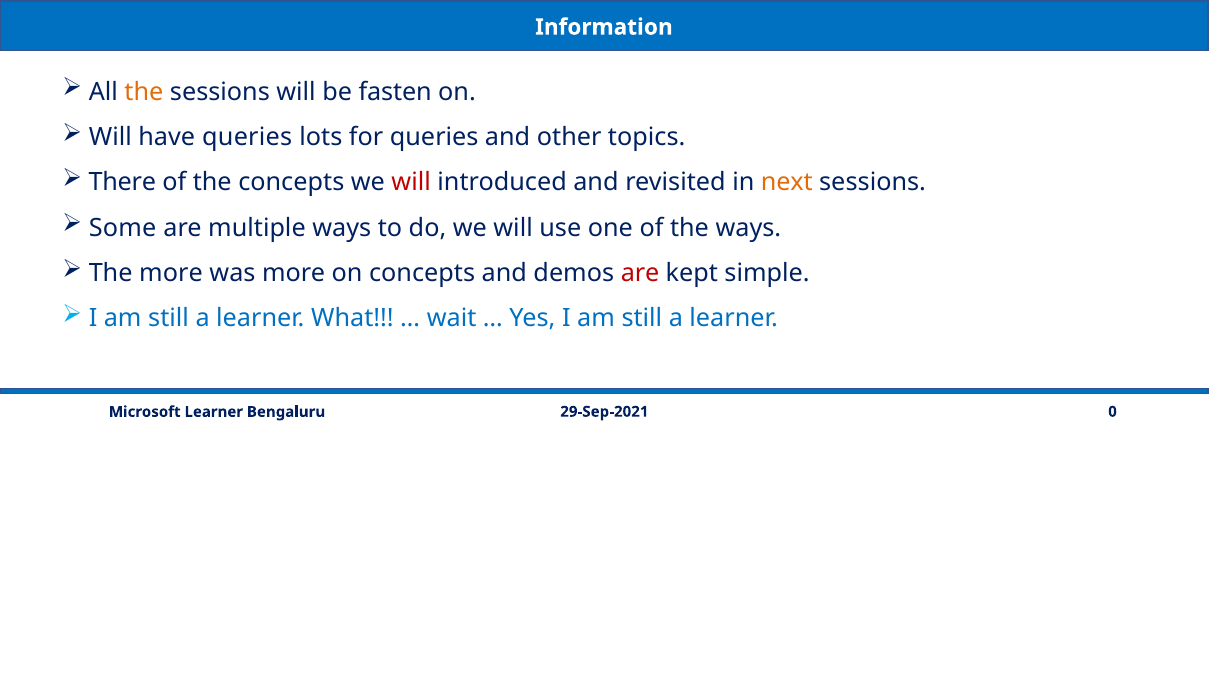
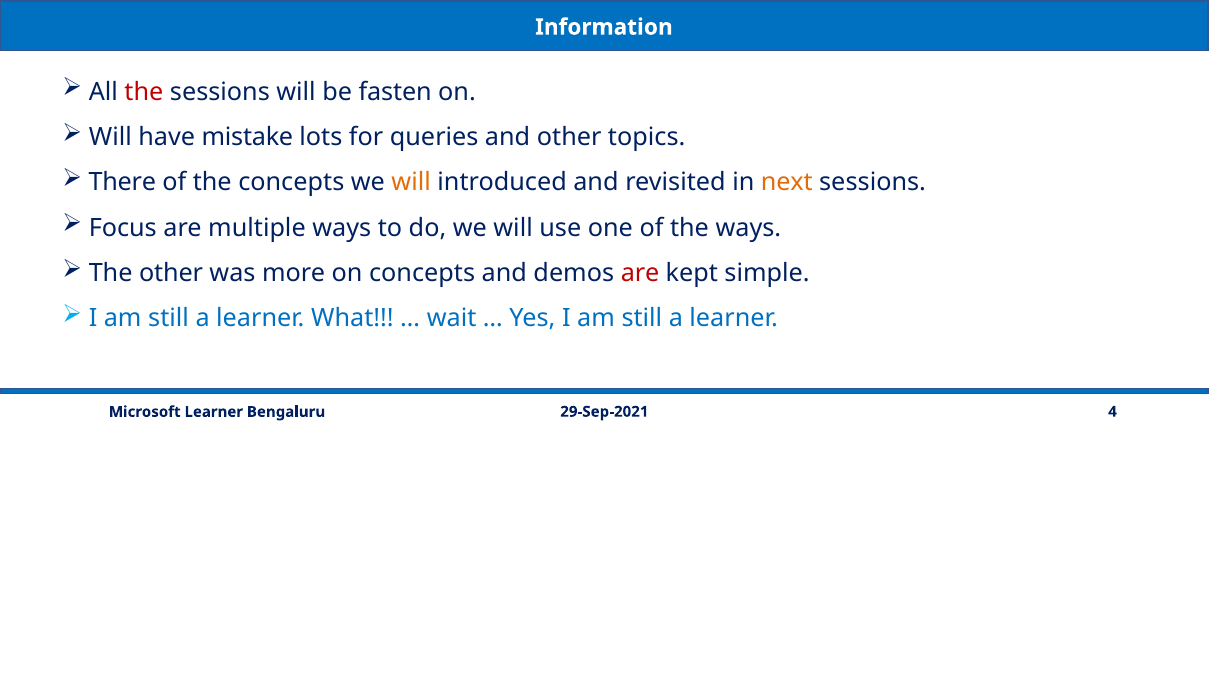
the at (144, 92) colour: orange -> red
have queries: queries -> mistake
will at (411, 182) colour: red -> orange
Some: Some -> Focus
The more: more -> other
0: 0 -> 4
